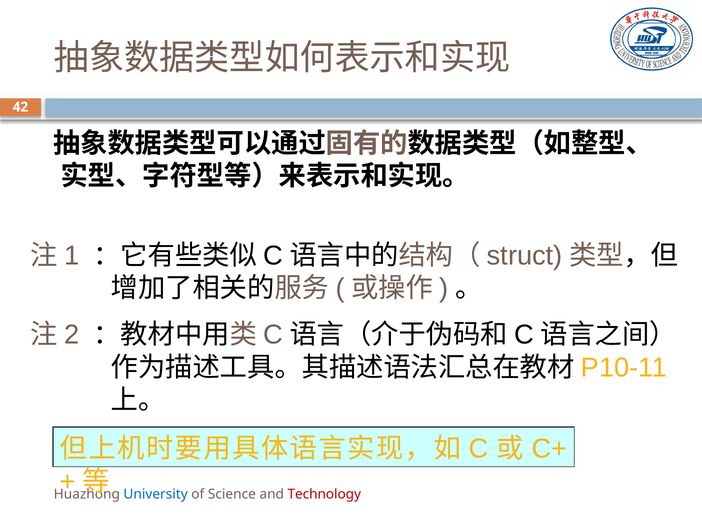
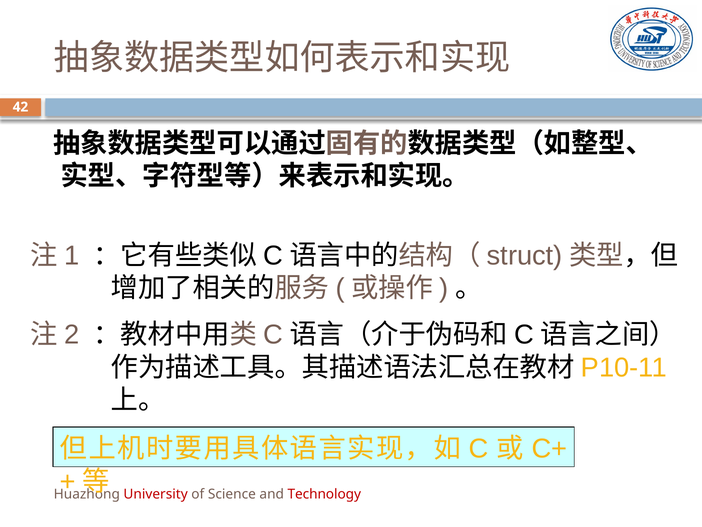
University colour: blue -> red
